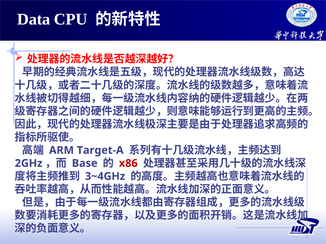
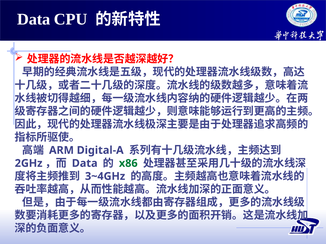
Target-A: Target-A -> Digital-A
Base at (85, 164): Base -> Data
x86 colour: red -> green
